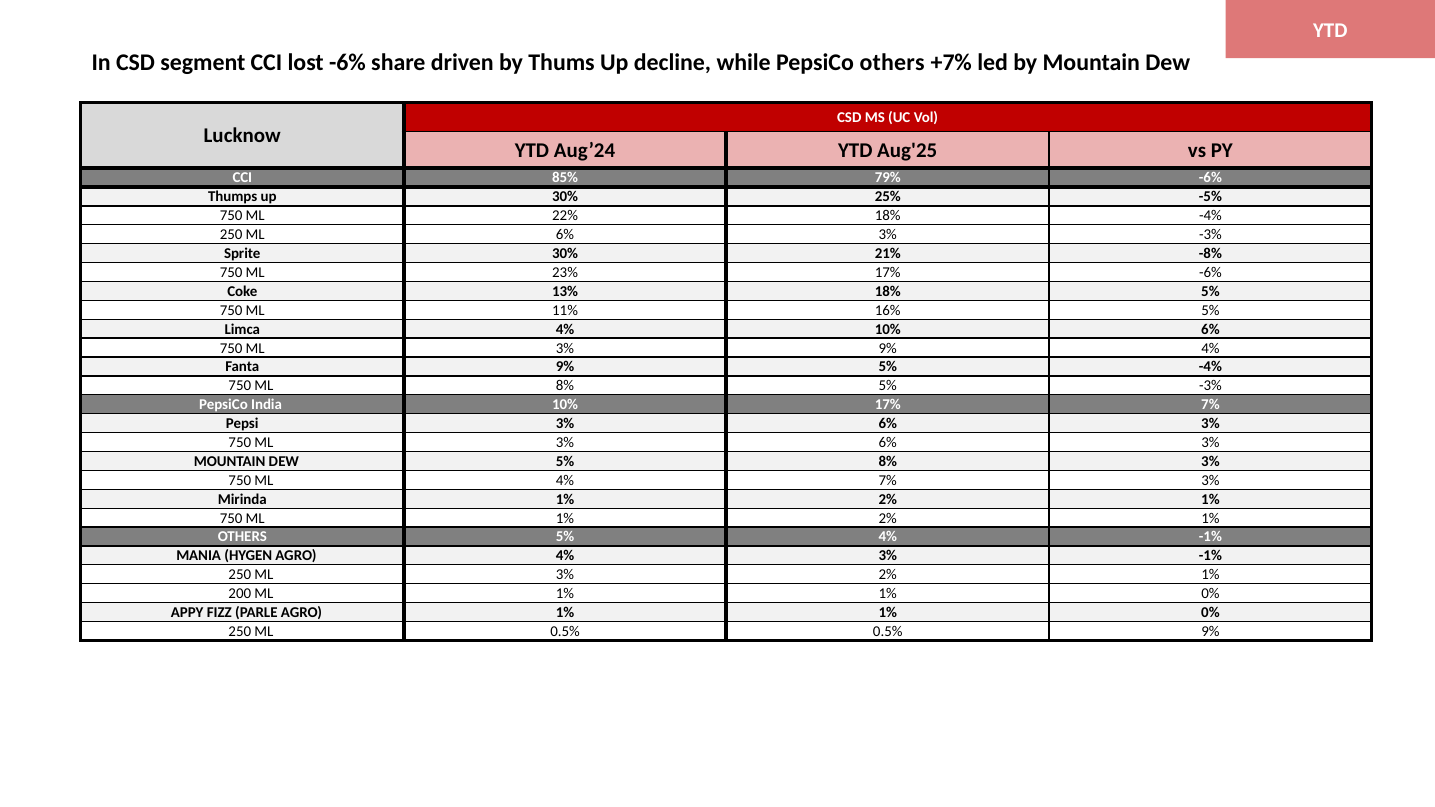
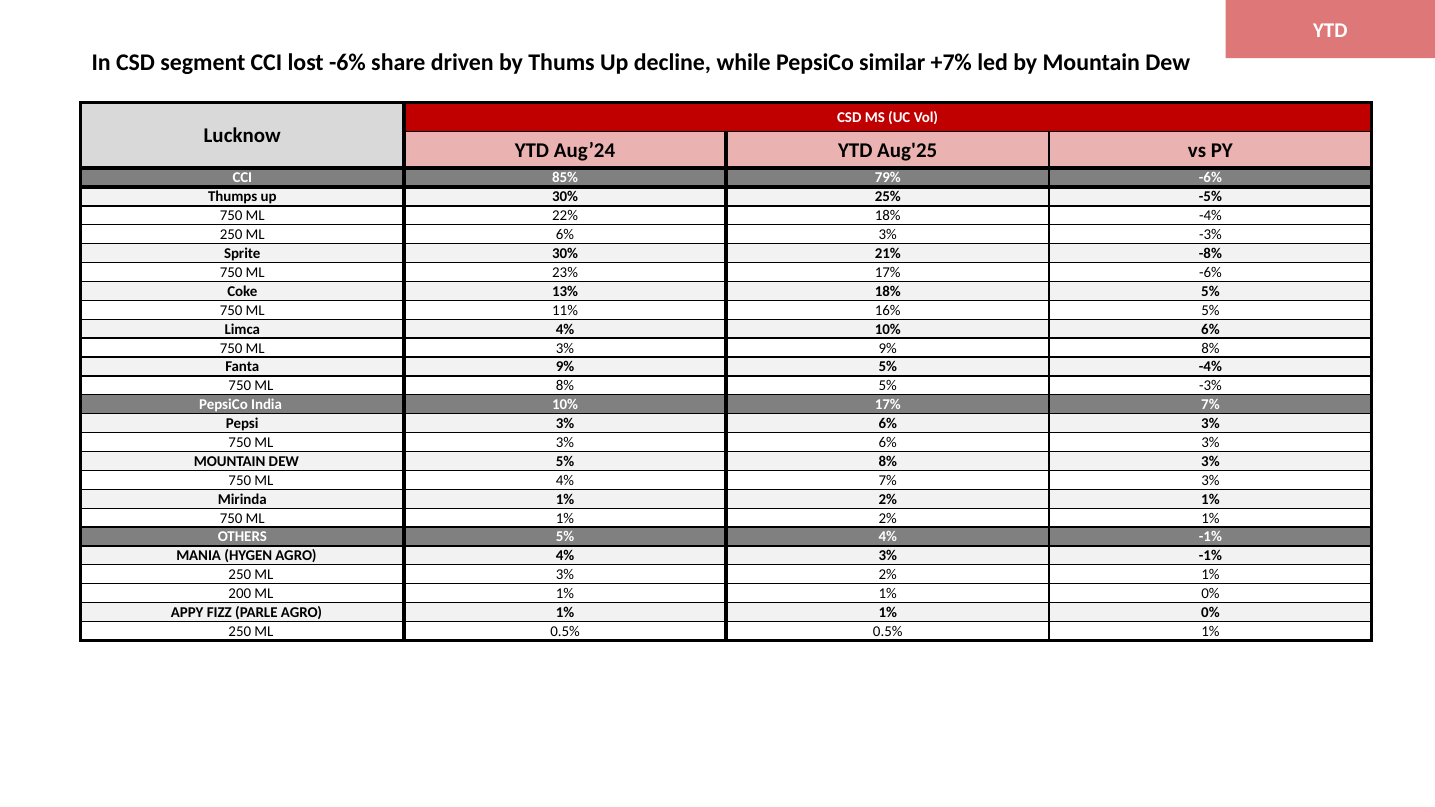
PepsiCo others: others -> similar
9% 4%: 4% -> 8%
0.5% 9%: 9% -> 1%
